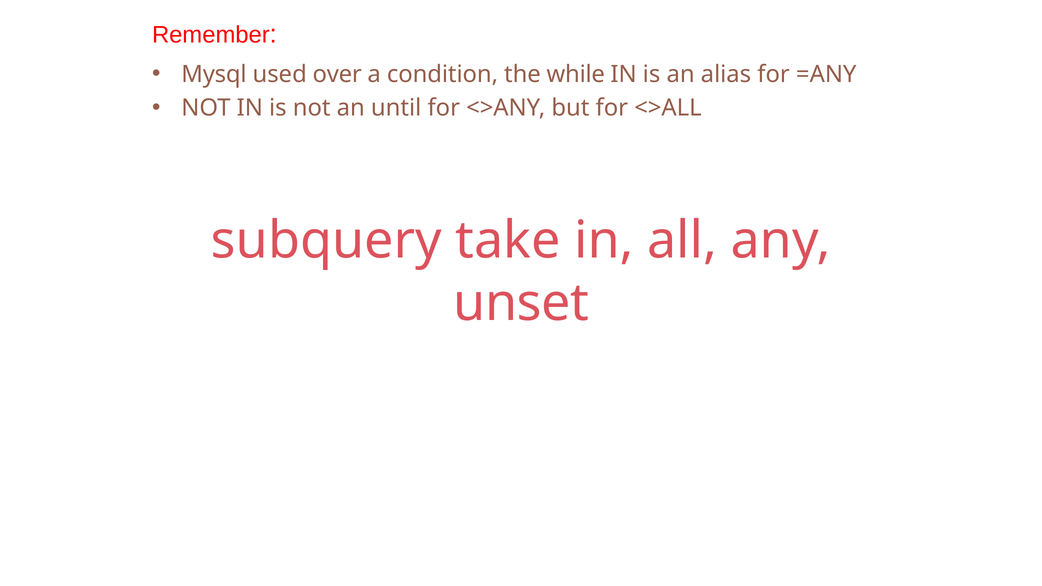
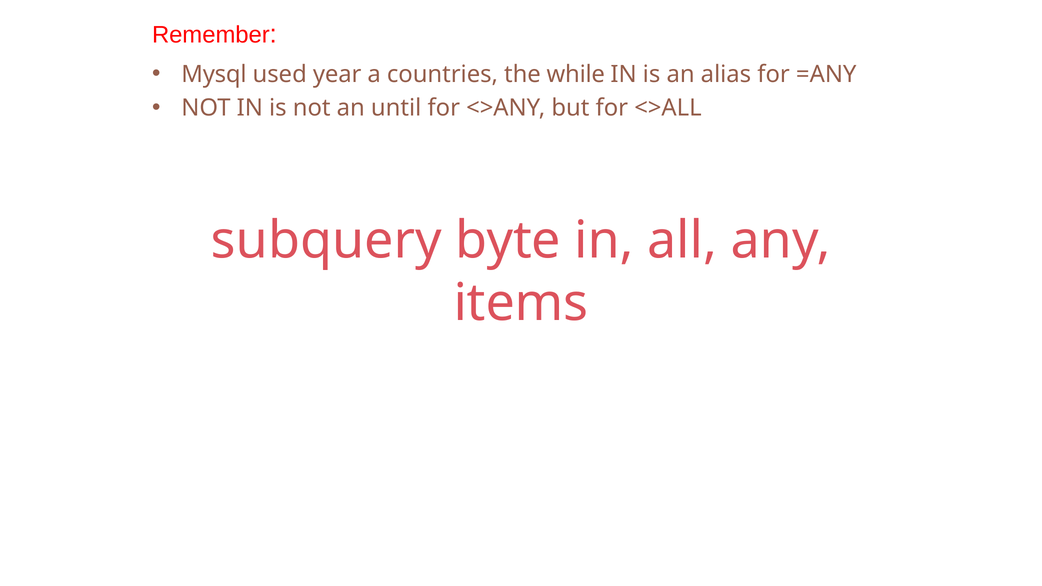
over: over -> year
condition: condition -> countries
take: take -> byte
unset: unset -> items
